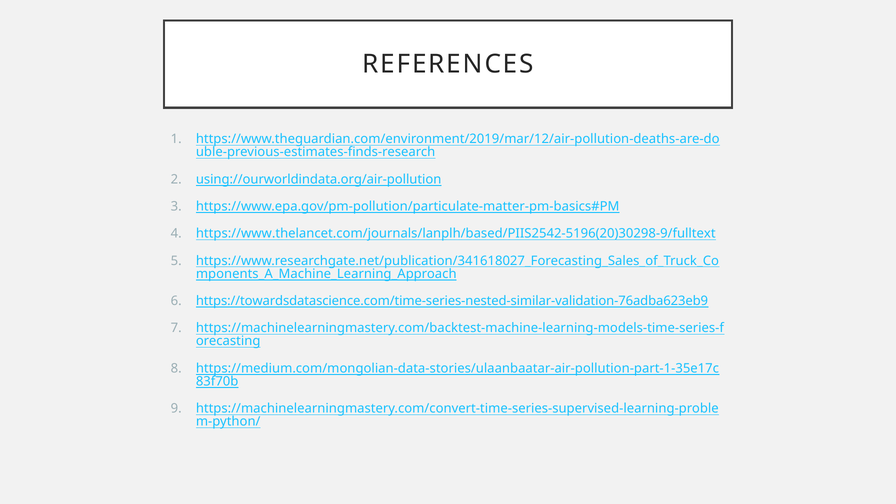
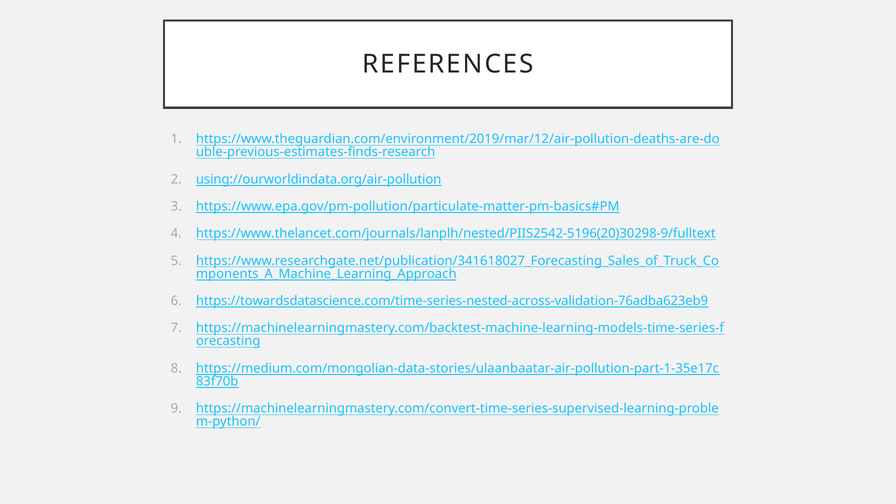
https://www.thelancet.com/journals/lanplh/based/PIIS2542-5196(20)30298-9/fulltext: https://www.thelancet.com/journals/lanplh/based/PIIS2542-5196(20)30298-9/fulltext -> https://www.thelancet.com/journals/lanplh/nested/PIIS2542-5196(20)30298-9/fulltext
https://towardsdatascience.com/time-series-nested-similar-validation-76adba623eb9: https://towardsdatascience.com/time-series-nested-similar-validation-76adba623eb9 -> https://towardsdatascience.com/time-series-nested-across-validation-76adba623eb9
